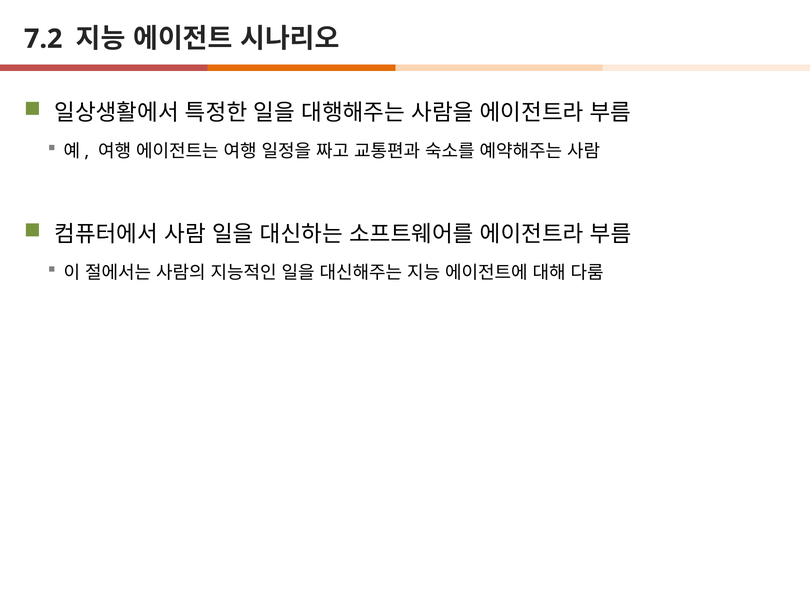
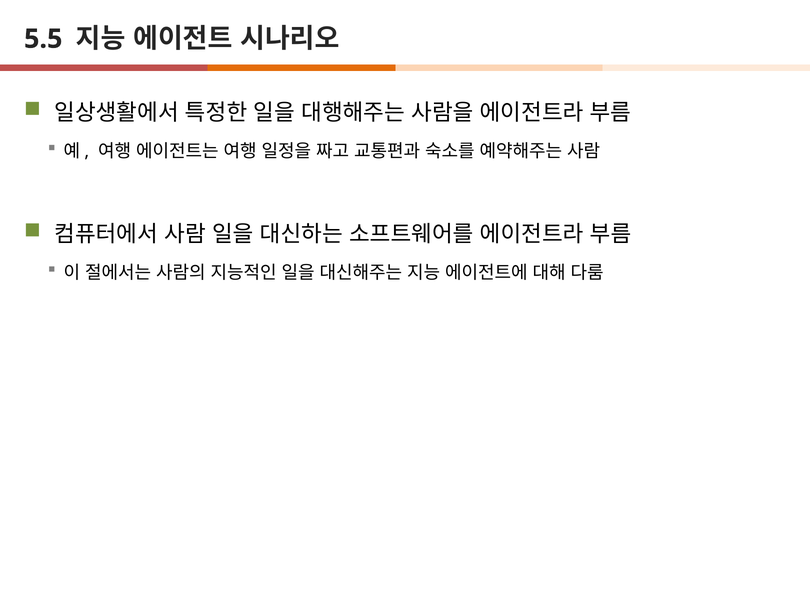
7.2: 7.2 -> 5.5
